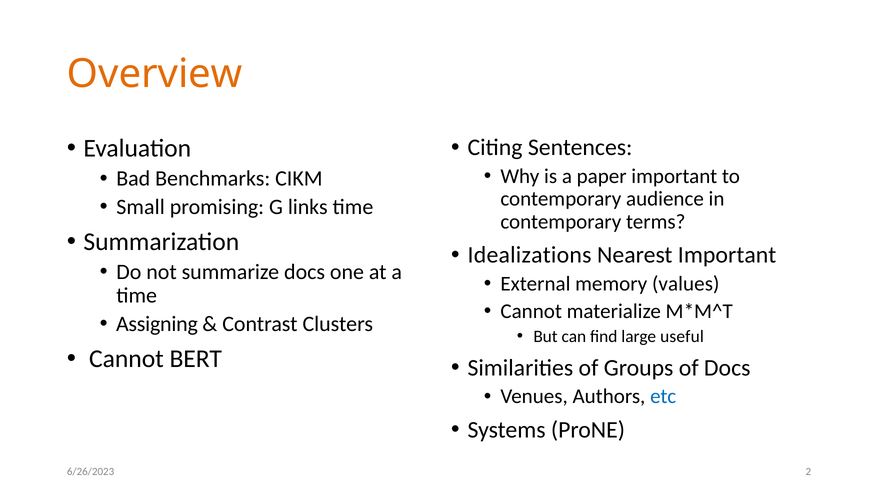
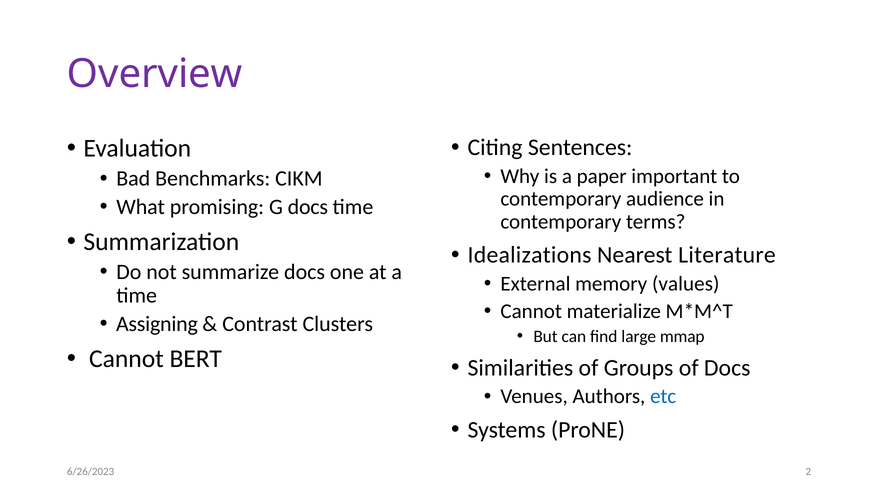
Overview colour: orange -> purple
Small: Small -> What
G links: links -> docs
Nearest Important: Important -> Literature
useful: useful -> mmap
